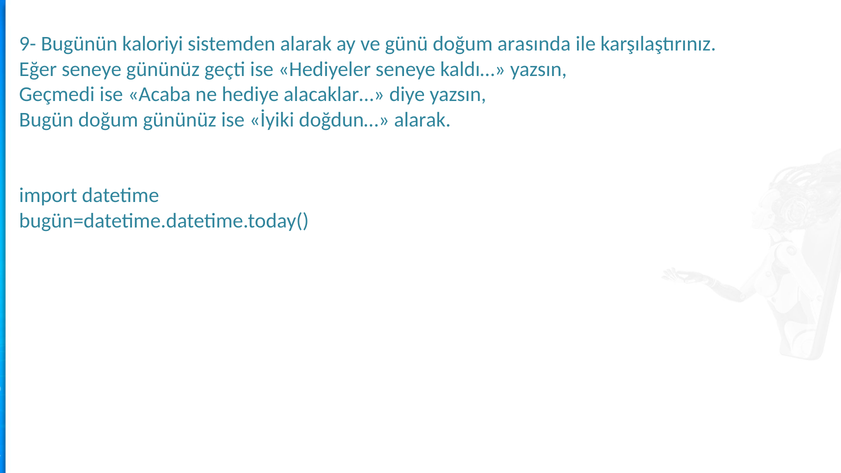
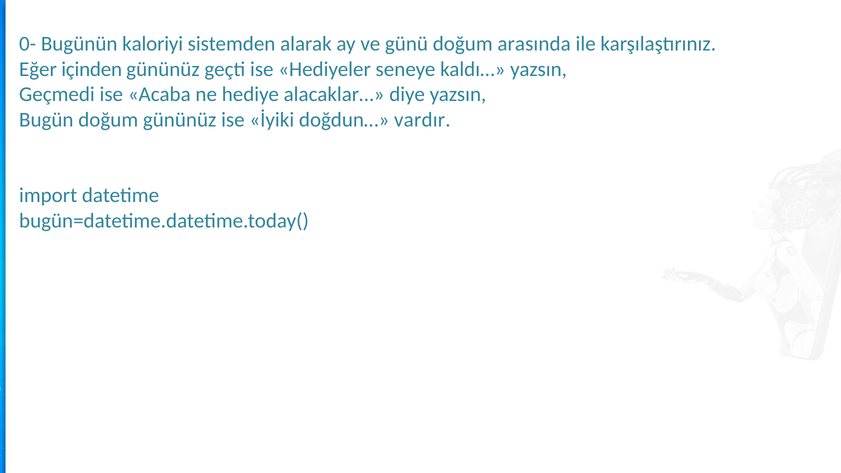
9-: 9- -> 0-
Eğer seneye: seneye -> içinden
doğdun… alarak: alarak -> vardır
